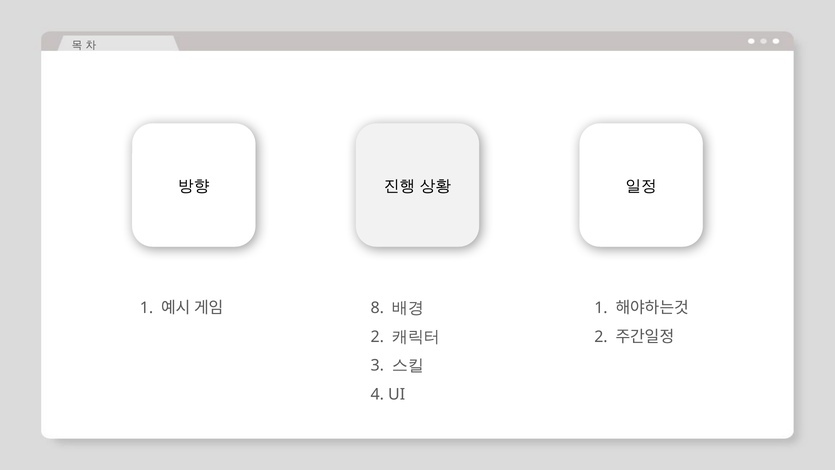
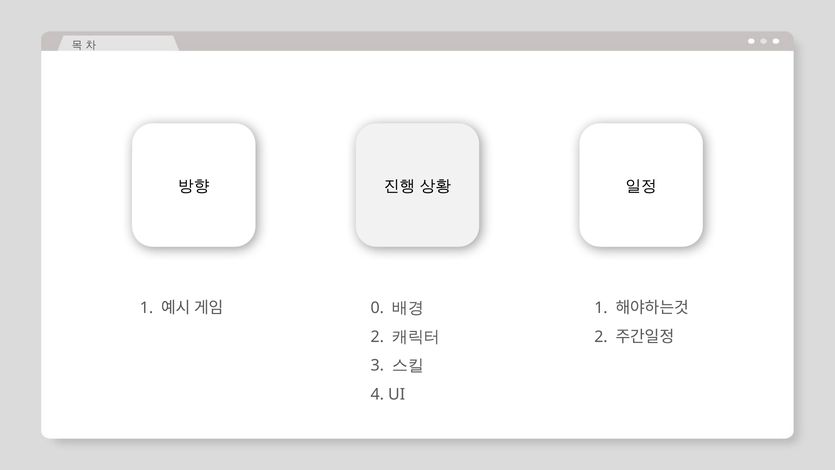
8: 8 -> 0
